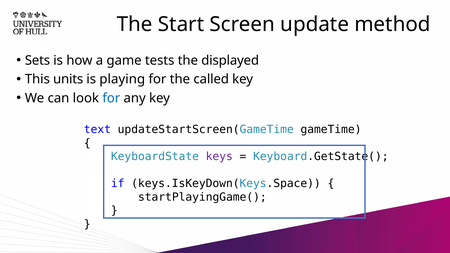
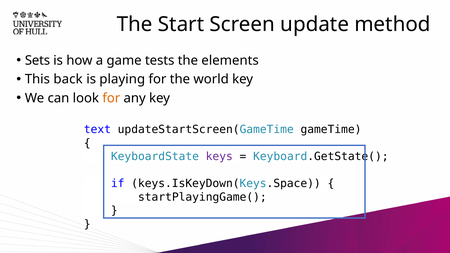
displayed: displayed -> elements
units: units -> back
called: called -> world
for at (111, 98) colour: blue -> orange
